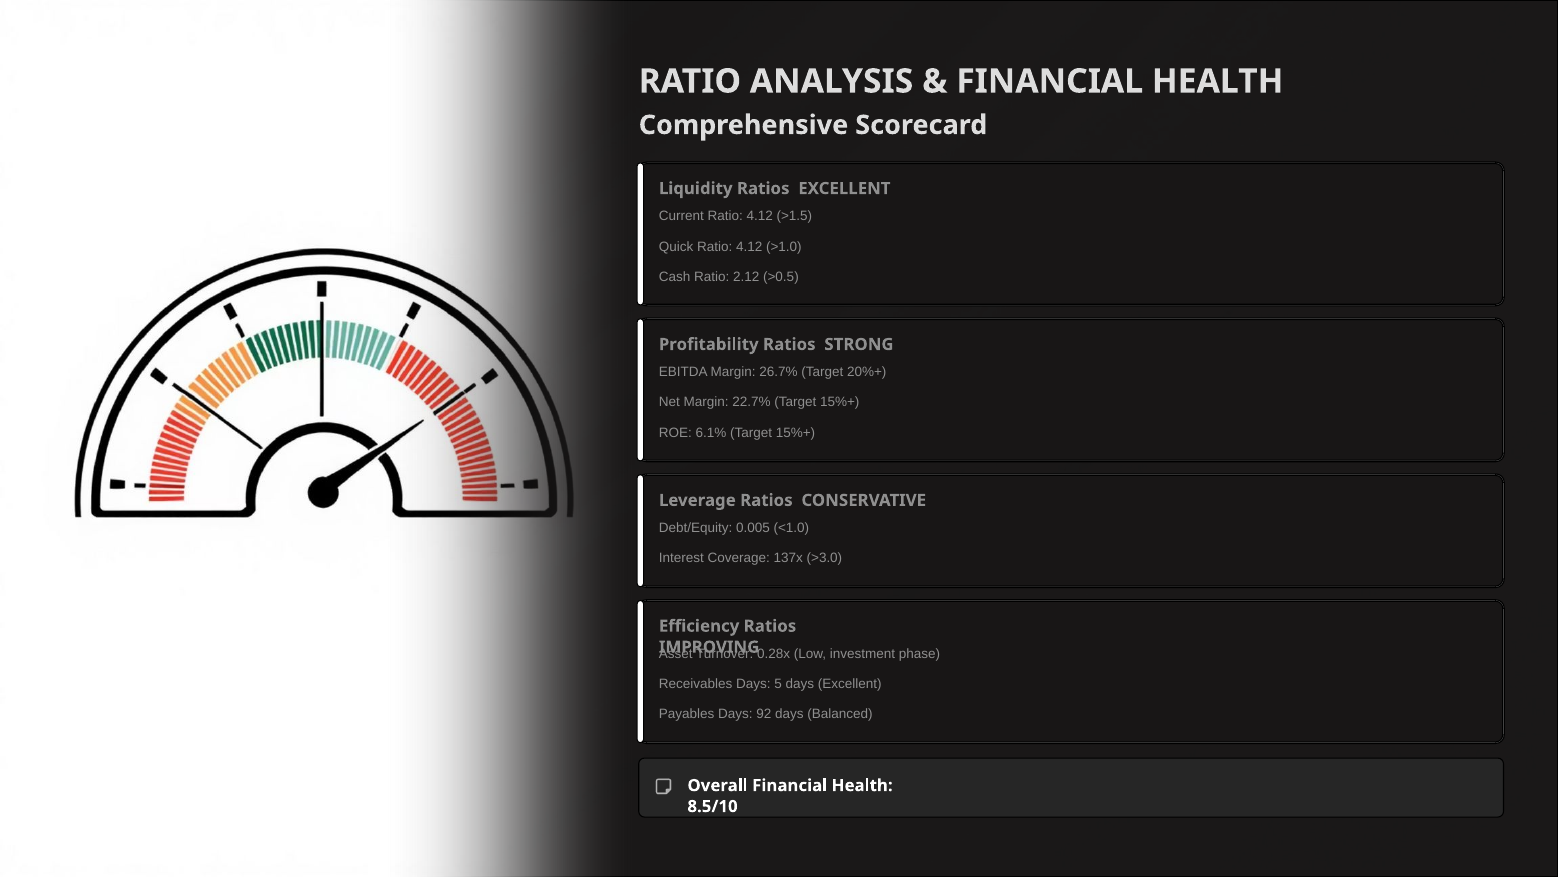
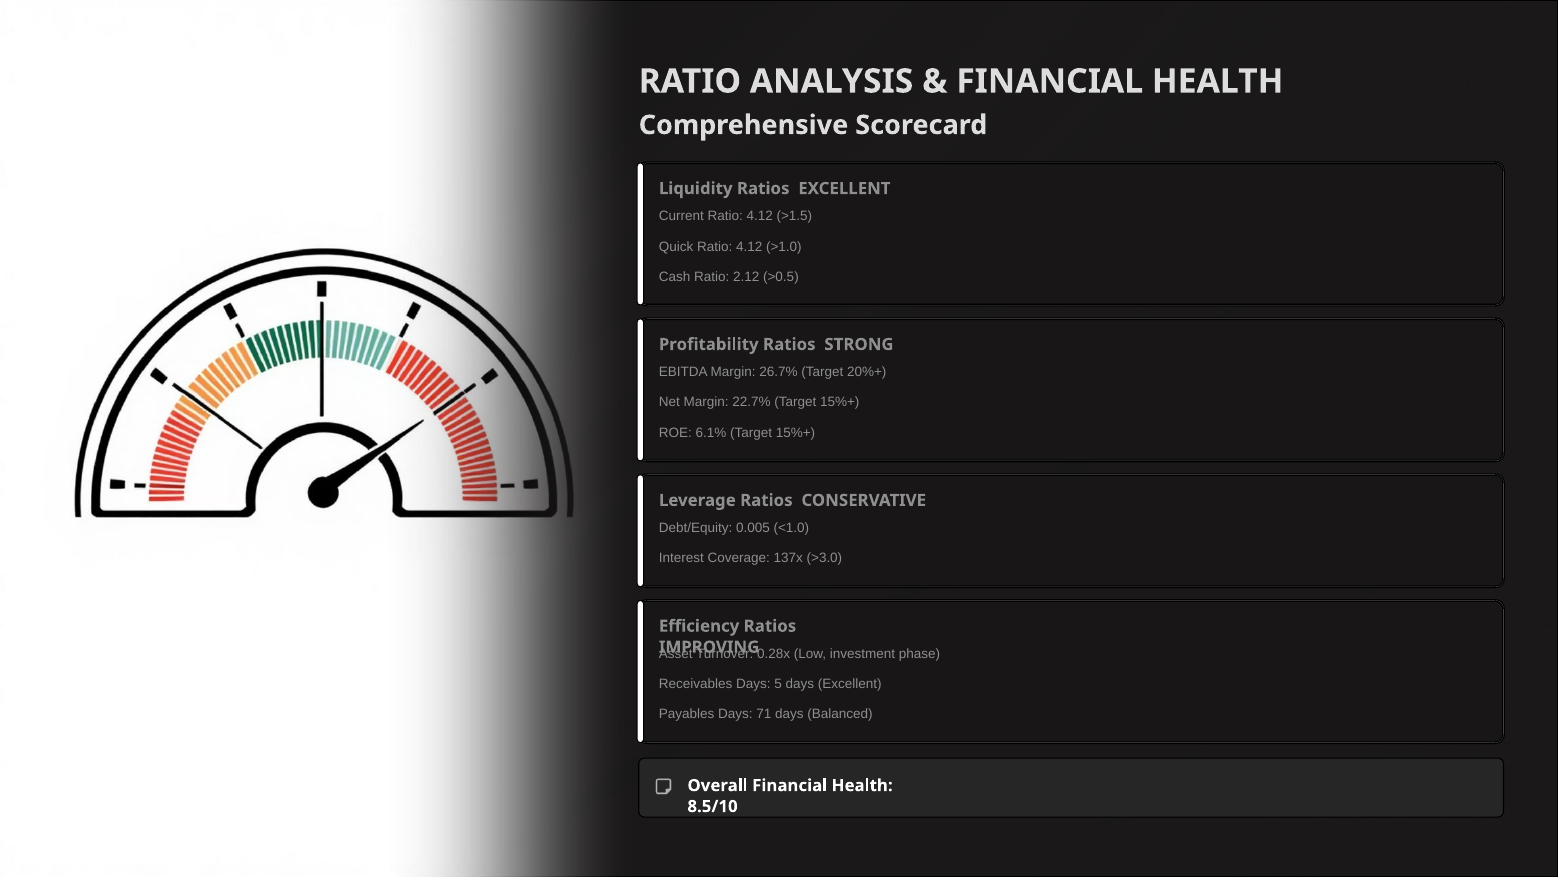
92: 92 -> 71
